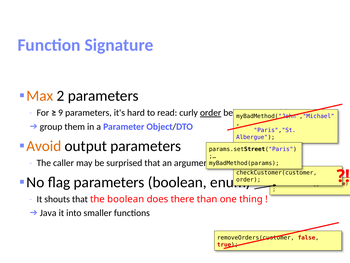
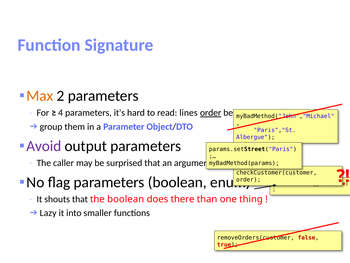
9: 9 -> 4
curly: curly -> lines
Avoid colour: orange -> purple
Java at (48, 213): Java -> Lazy
